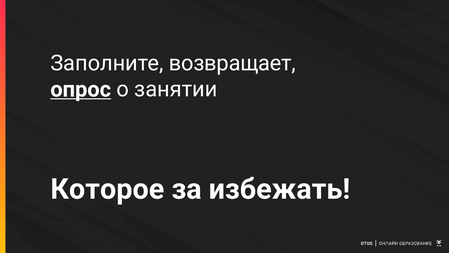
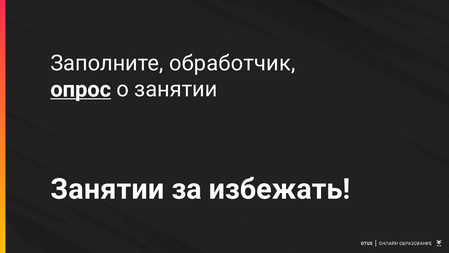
возвращает: возвращает -> обработчик
Которое at (107, 189): Которое -> Занятии
